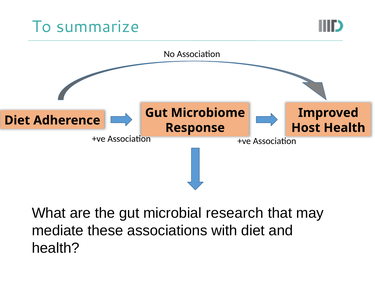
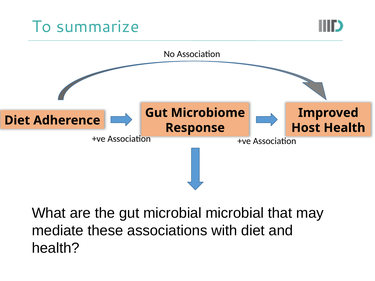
microbial research: research -> microbial
